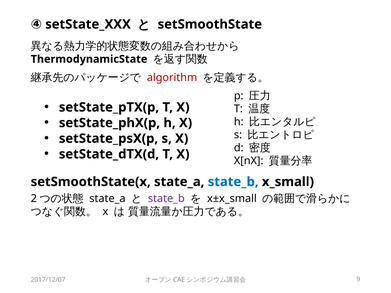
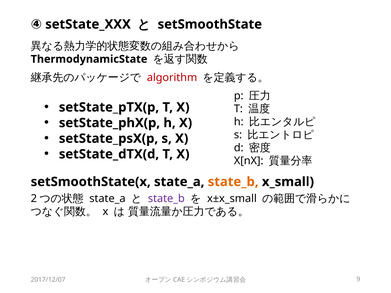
state_b at (233, 182) colour: blue -> orange
